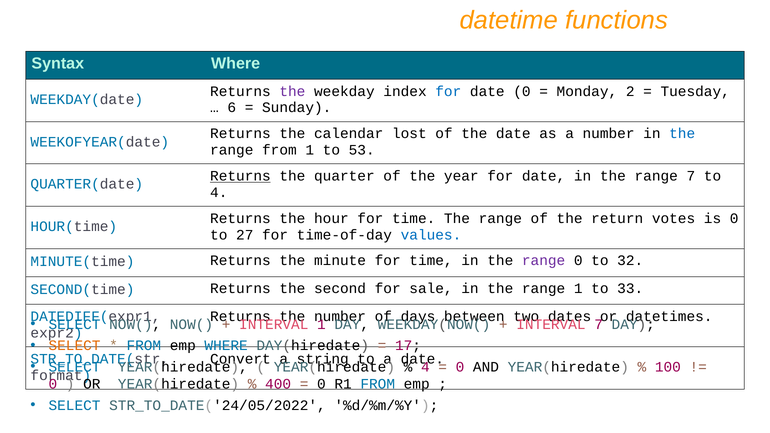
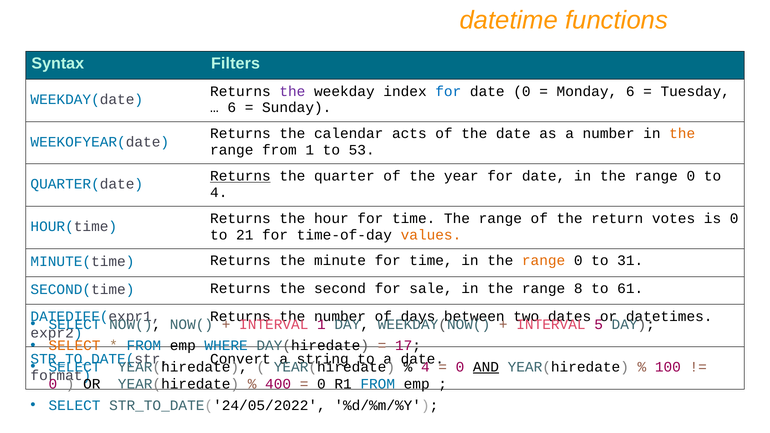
Syntax Where: Where -> Filters
Monday 2: 2 -> 6
lost: lost -> acts
the at (682, 134) colour: blue -> orange
7 at (691, 176): 7 -> 0
27: 27 -> 21
values colour: blue -> orange
range at (544, 261) colour: purple -> orange
32: 32 -> 31
range 1: 1 -> 8
33: 33 -> 61
7 at (599, 325): 7 -> 5
AND underline: none -> present
